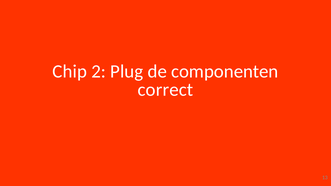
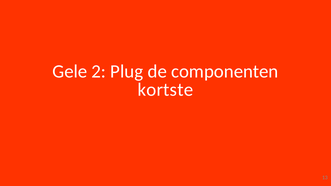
Chip: Chip -> Gele
correct: correct -> kortste
